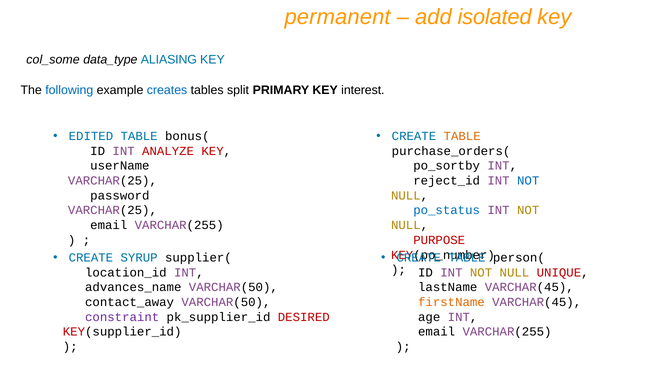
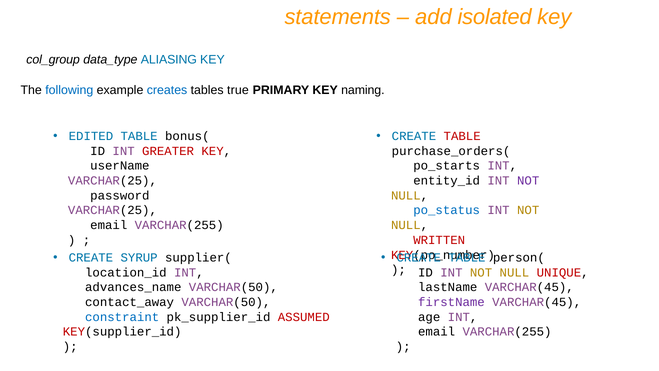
permanent: permanent -> statements
col_some: col_some -> col_group
split: split -> true
interest: interest -> naming
TABLE at (462, 136) colour: orange -> red
ANALYZE: ANALYZE -> GREATER
po_sortby: po_sortby -> po_starts
reject_id: reject_id -> entity_id
NOT at (528, 181) colour: blue -> purple
PURPOSE: PURPOSE -> WRITTEN
firstName colour: orange -> purple
constraint colour: purple -> blue
DESIRED: DESIRED -> ASSUMED
